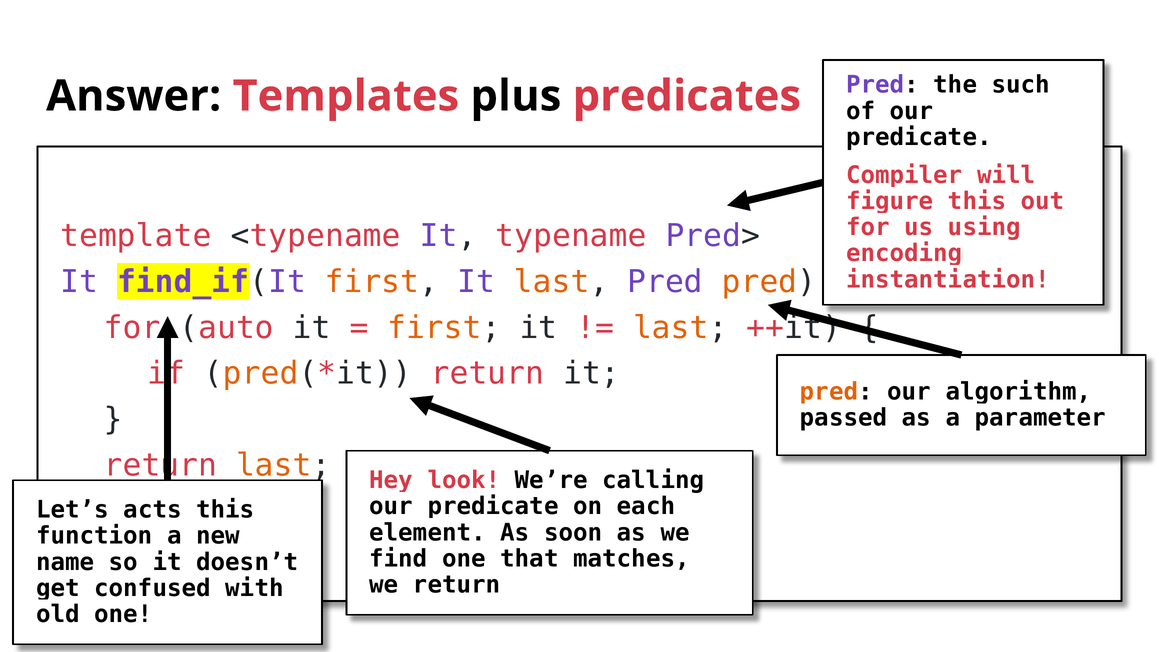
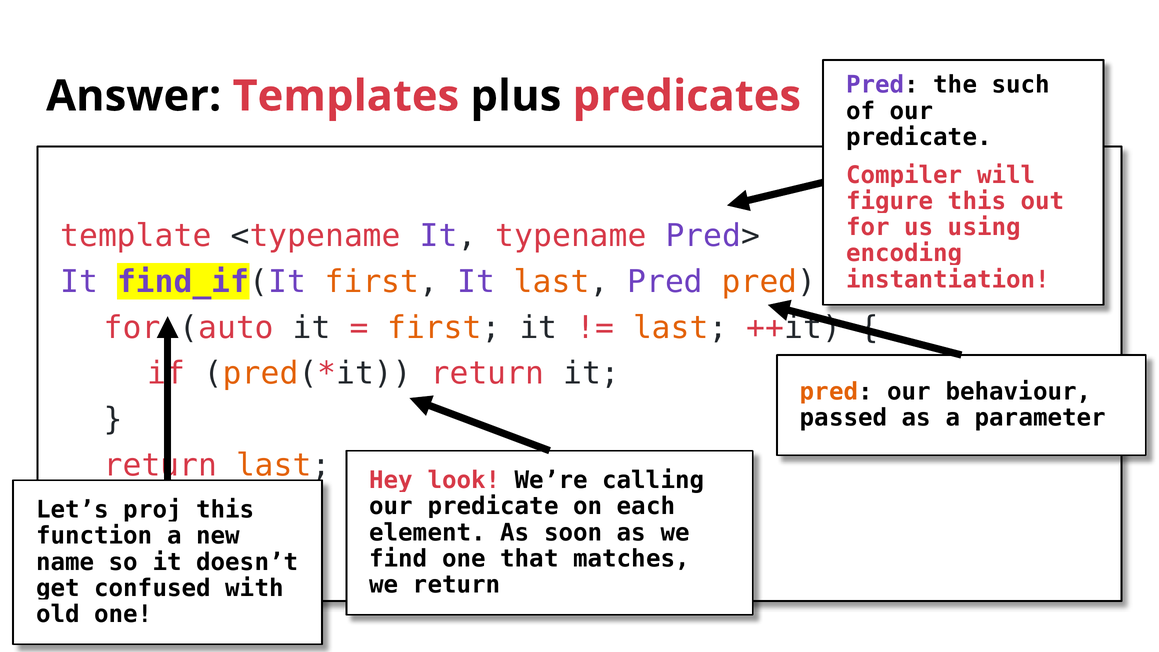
algorithm: algorithm -> behaviour
acts: acts -> proj
